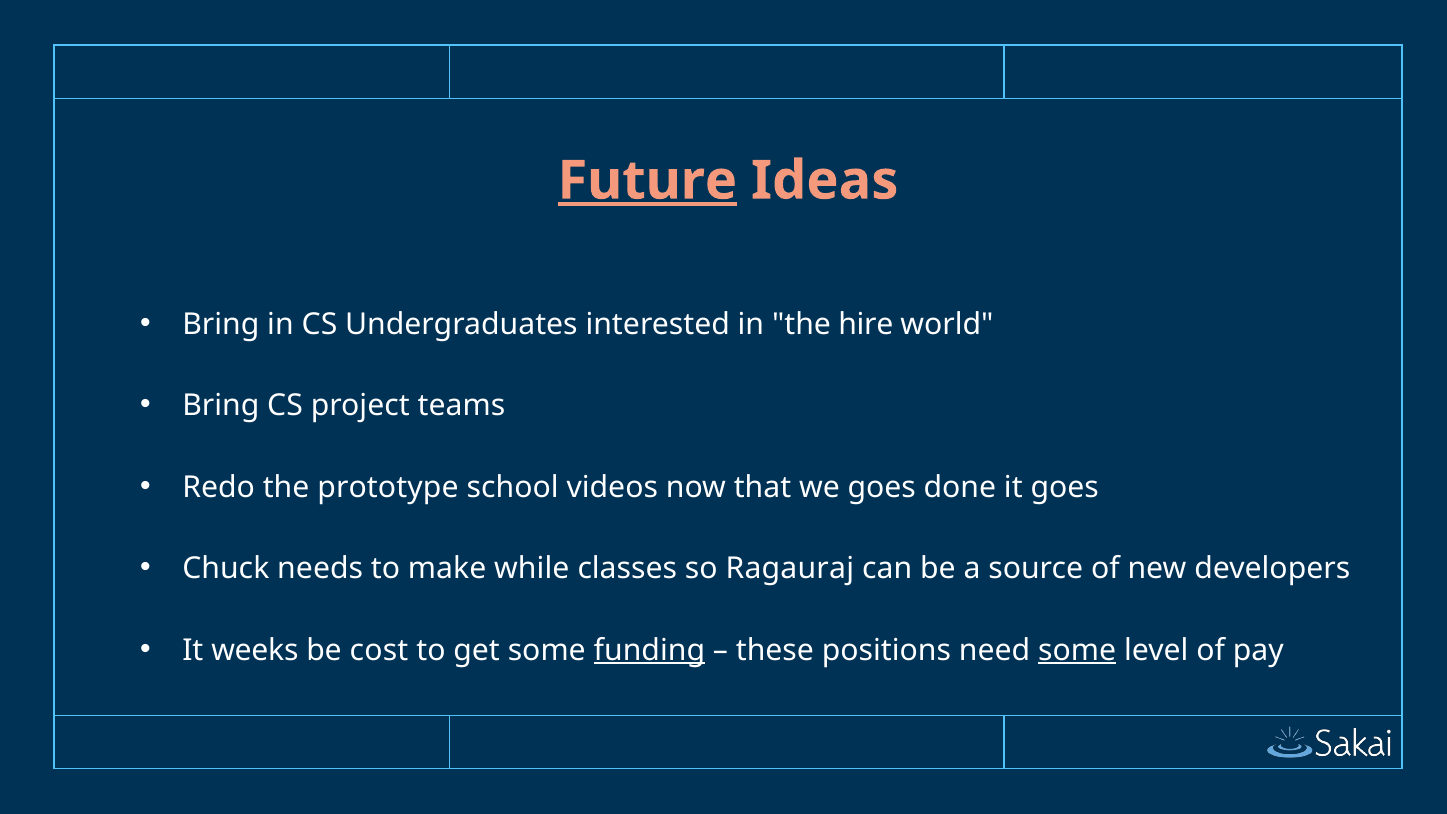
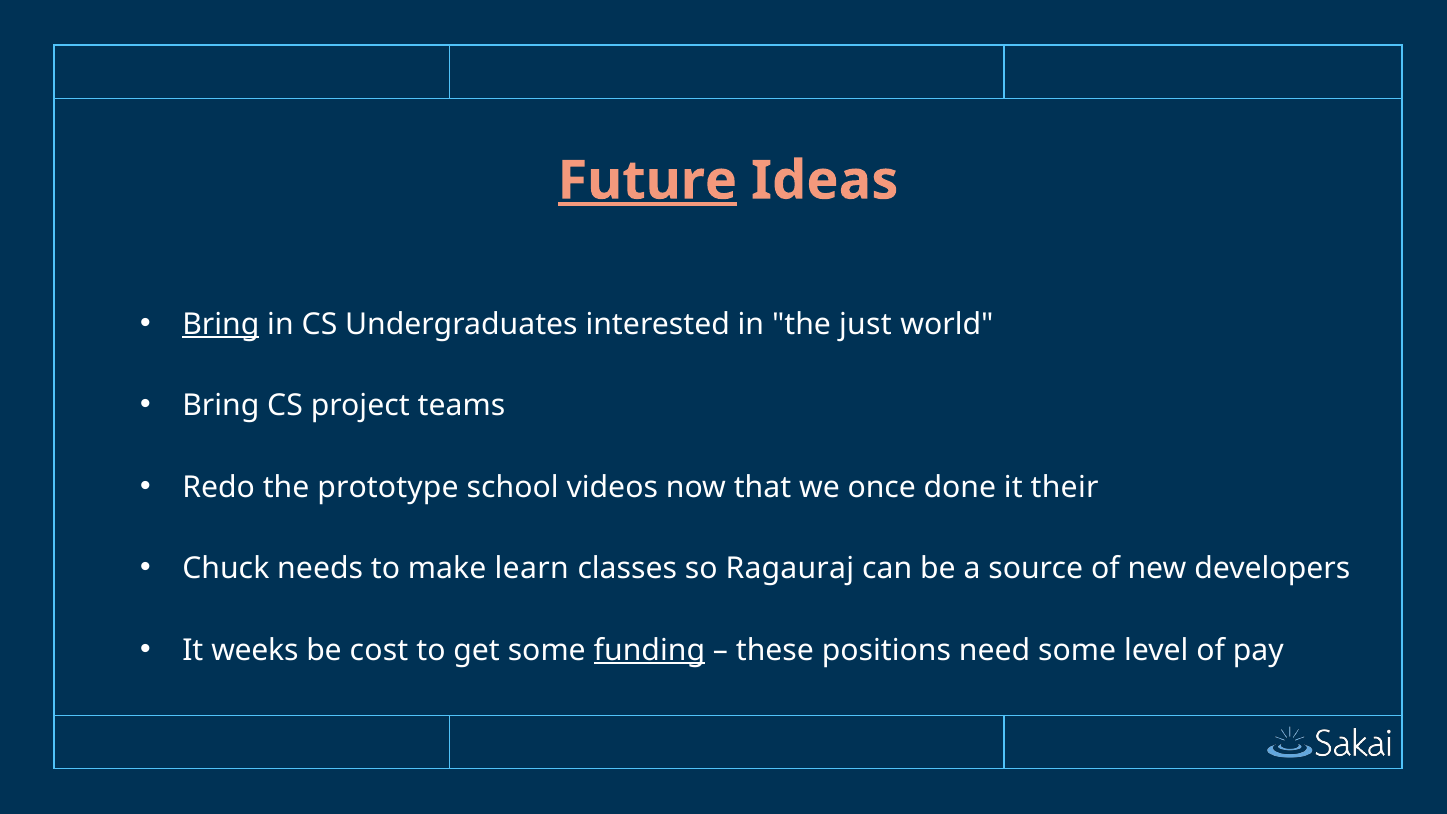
Bring at (221, 324) underline: none -> present
hire: hire -> just
we goes: goes -> once
it goes: goes -> their
while: while -> learn
some at (1077, 650) underline: present -> none
